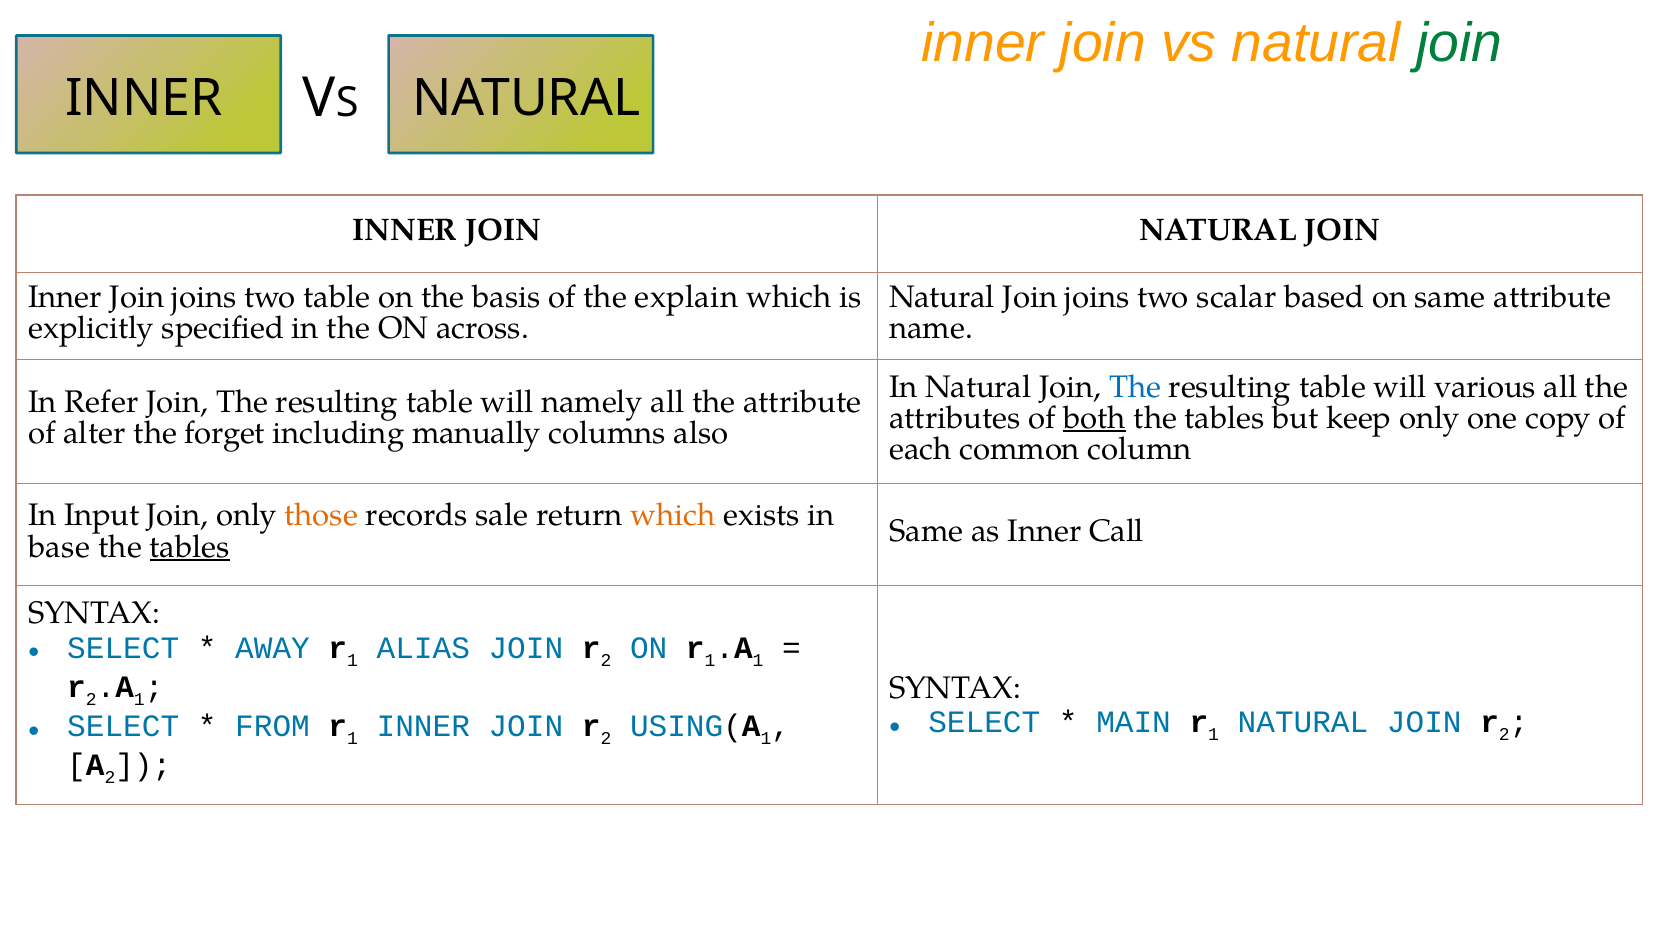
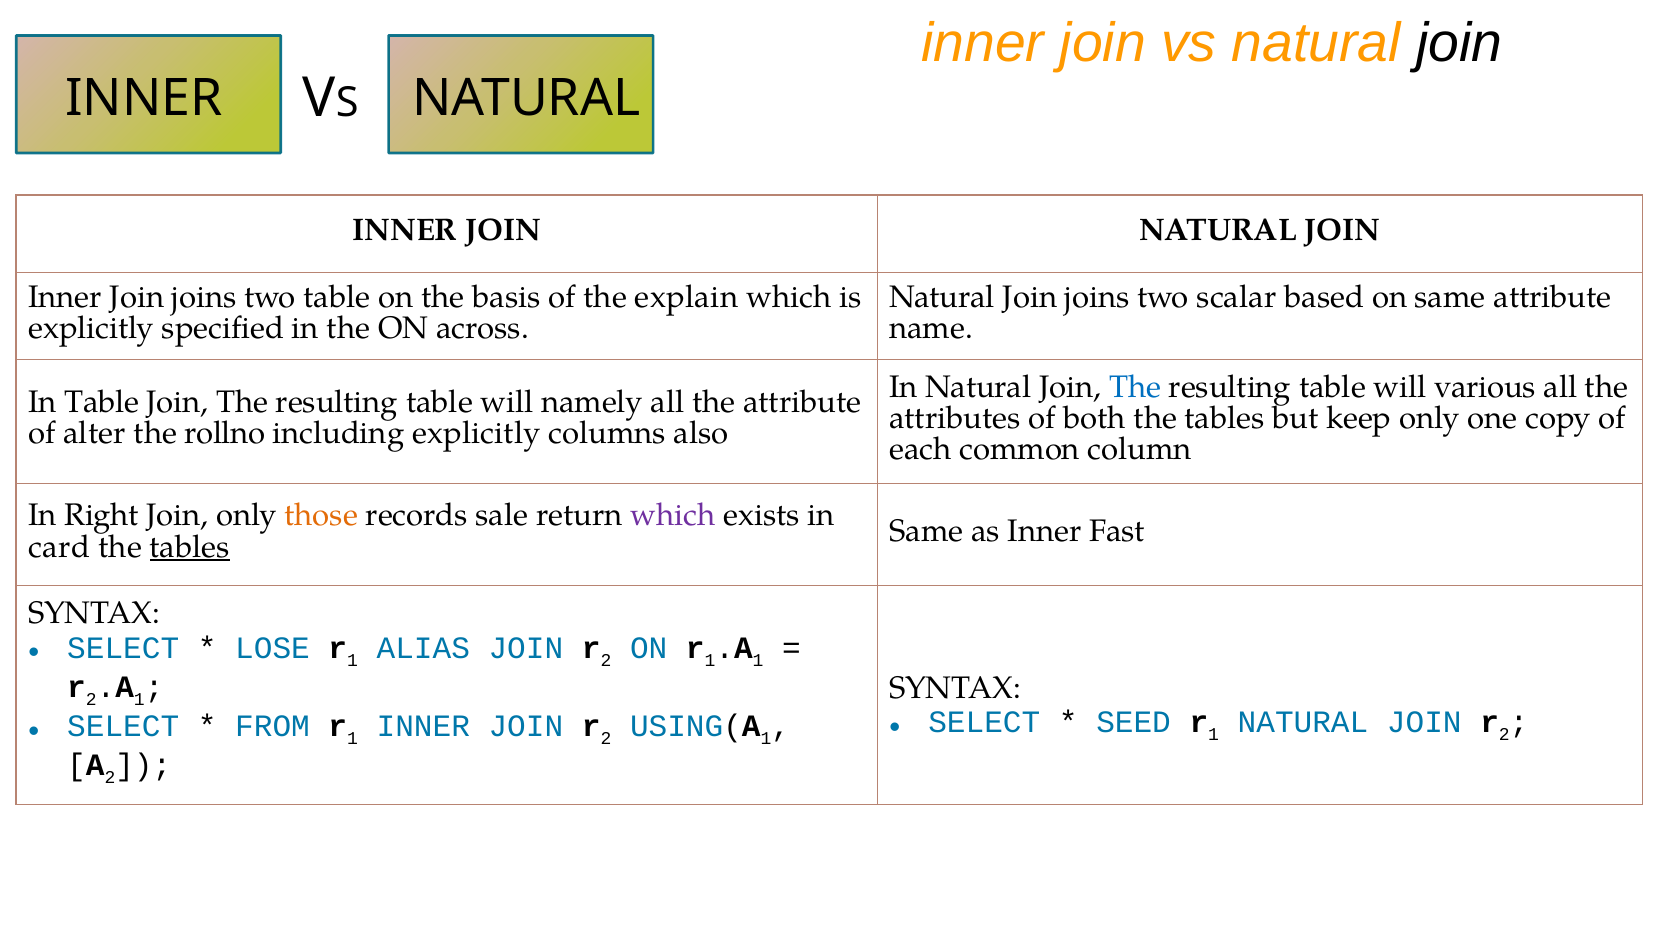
join at (1459, 43) colour: green -> black
In Refer: Refer -> Table
both underline: present -> none
forget: forget -> rollno
including manually: manually -> explicitly
Input: Input -> Right
which at (673, 516) colour: orange -> purple
Call: Call -> Fast
base: base -> card
AWAY: AWAY -> LOSE
MAIN: MAIN -> SEED
